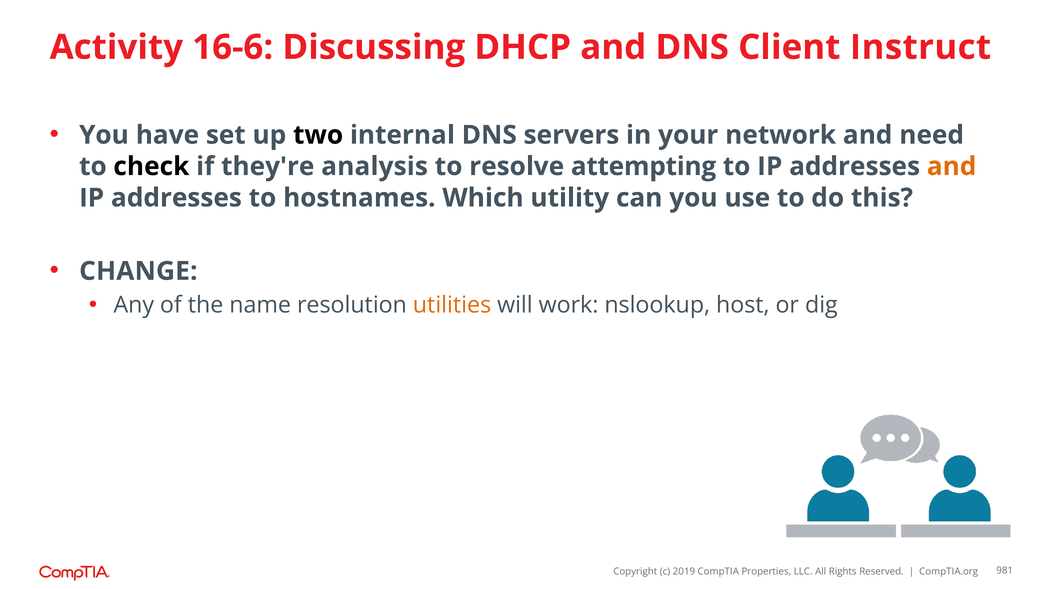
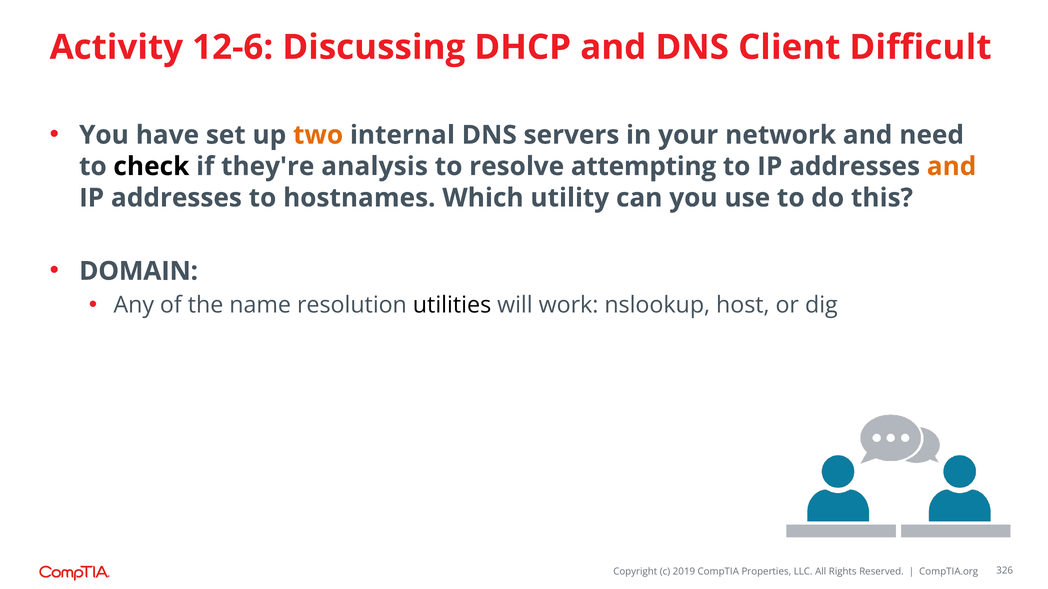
16-6: 16-6 -> 12-6
Instruct: Instruct -> Difficult
two colour: black -> orange
CHANGE: CHANGE -> DOMAIN
utilities colour: orange -> black
981: 981 -> 326
